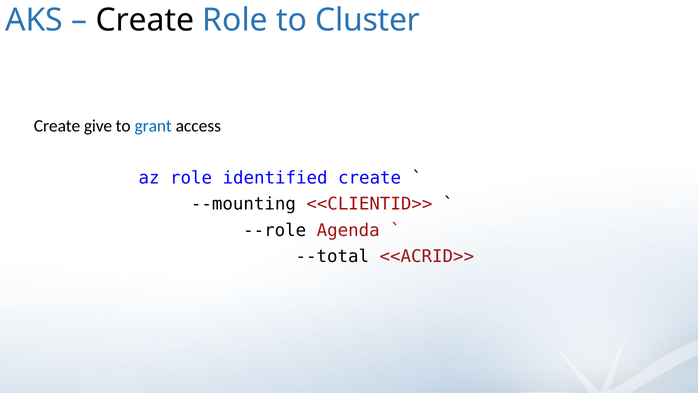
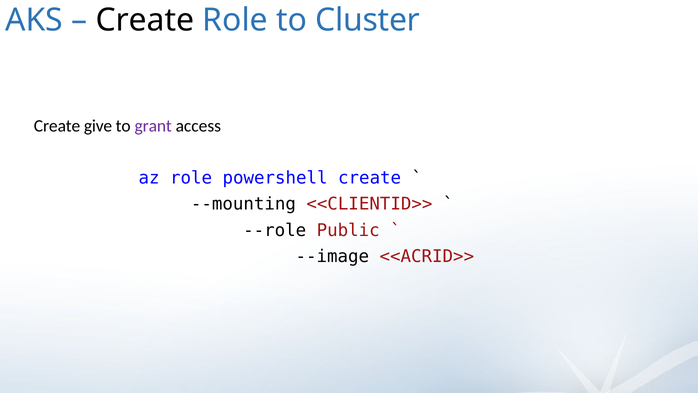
grant colour: blue -> purple
identified: identified -> powershell
Agenda: Agenda -> Public
--total: --total -> --image
